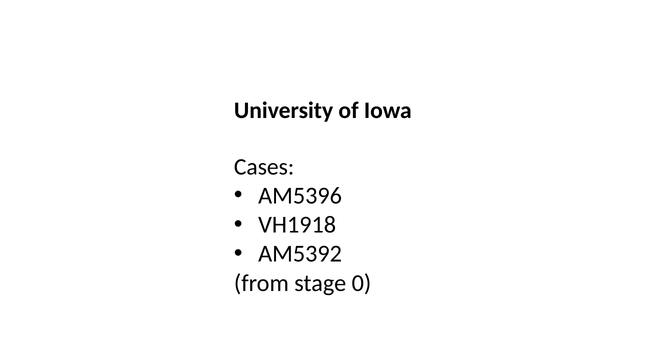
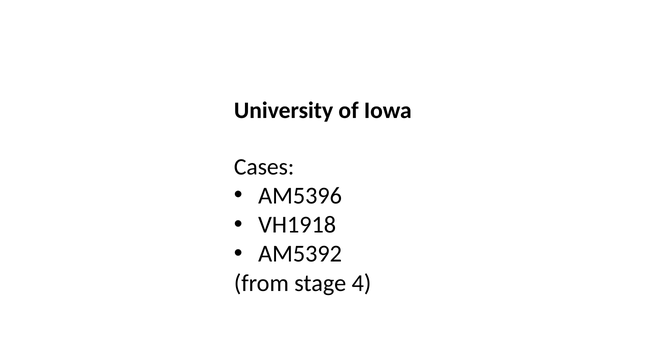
0: 0 -> 4
